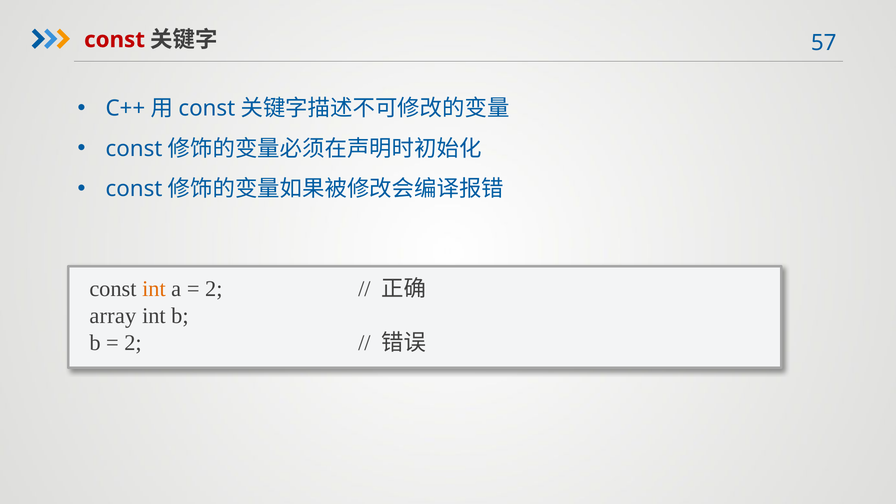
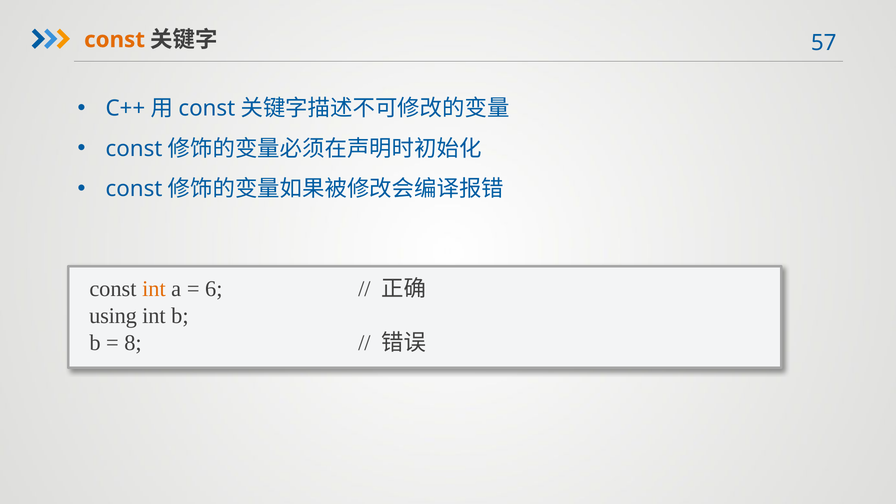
const at (115, 40) colour: red -> orange
2 at (214, 289): 2 -> 6
array: array -> using
2 at (133, 343): 2 -> 8
